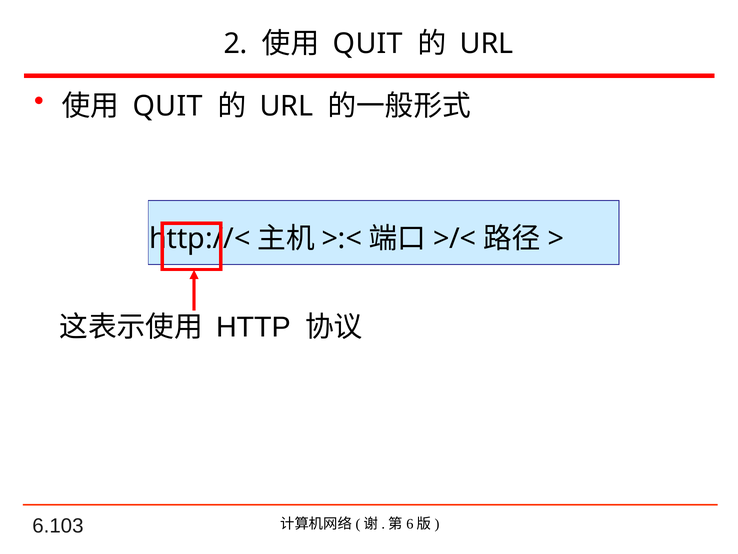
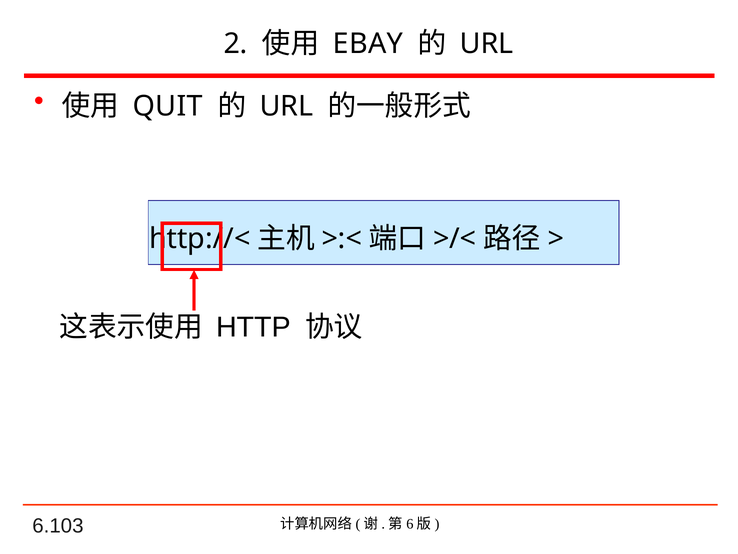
QUIT at (368, 44): QUIT -> EBAY
